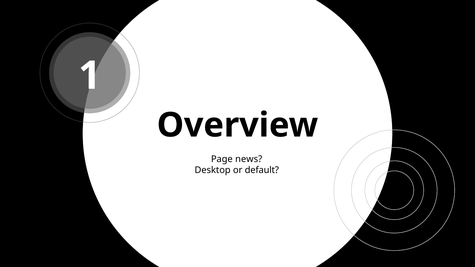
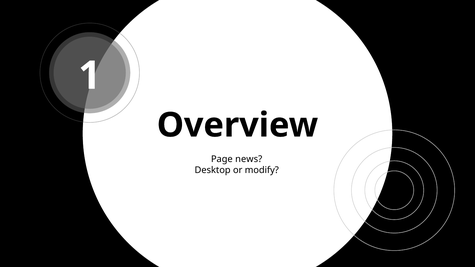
default: default -> modify
